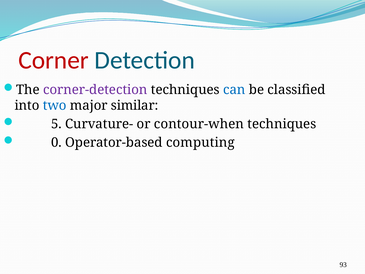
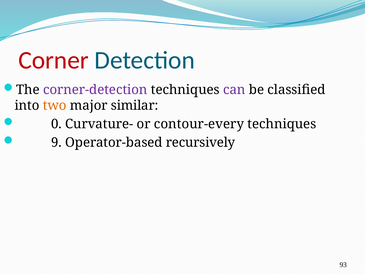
can colour: blue -> purple
two colour: blue -> orange
5: 5 -> 0
contour-when: contour-when -> contour-every
0: 0 -> 9
computing: computing -> recursively
